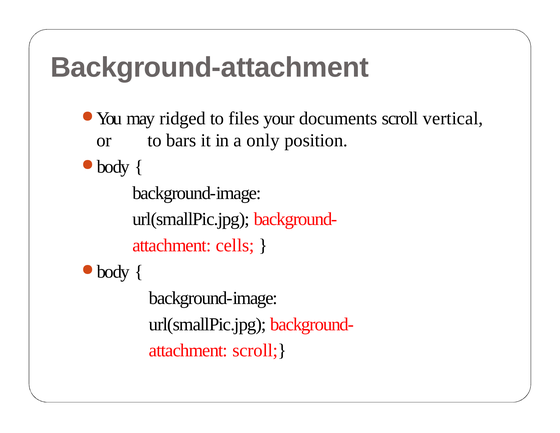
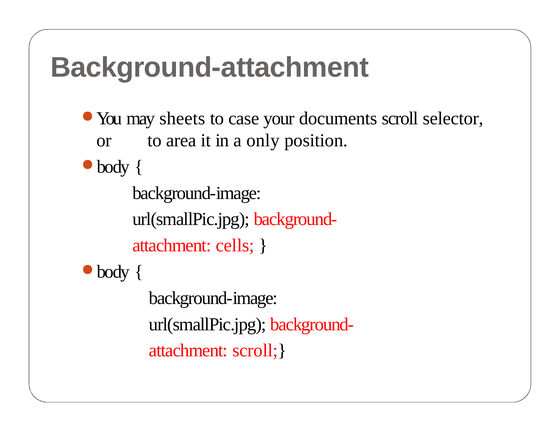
ridged: ridged -> sheets
files: files -> case
vertical: vertical -> selector
bars: bars -> area
